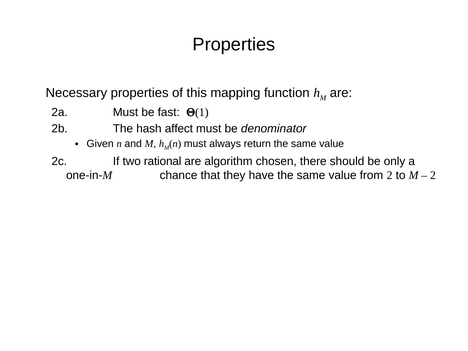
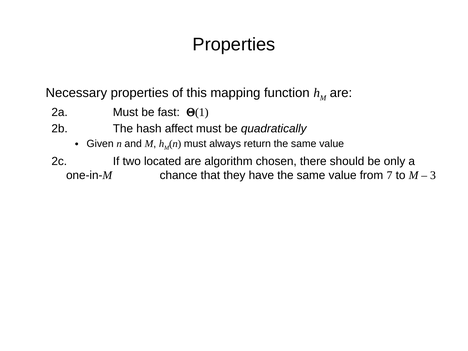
denominator: denominator -> quadratically
rational: rational -> located
from 2: 2 -> 7
2 at (433, 175): 2 -> 3
